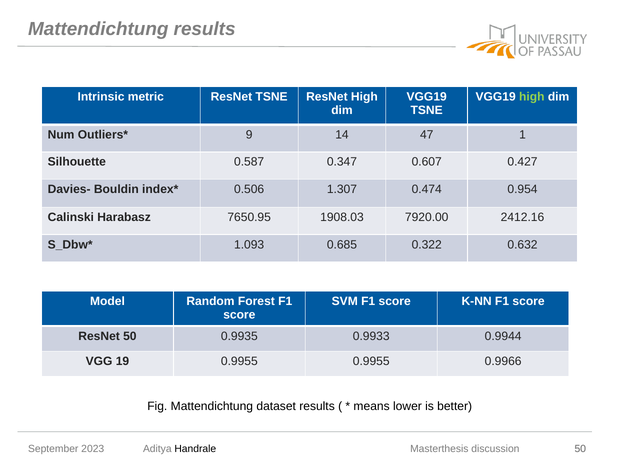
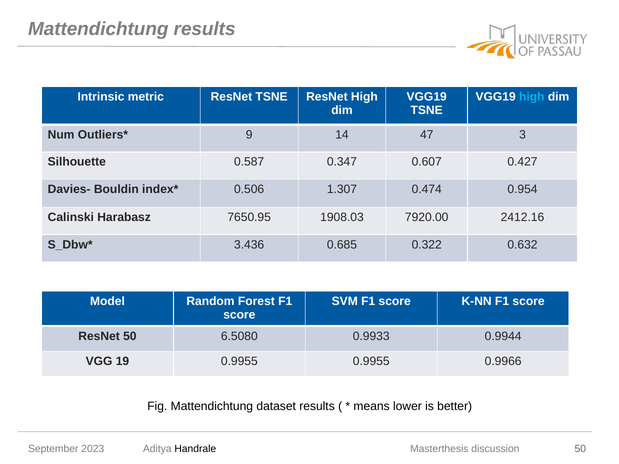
high at (532, 97) colour: light green -> light blue
1: 1 -> 3
1.093: 1.093 -> 3.436
0.9935: 0.9935 -> 6.5080
